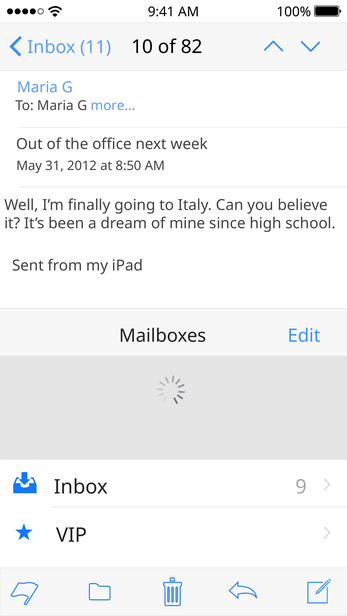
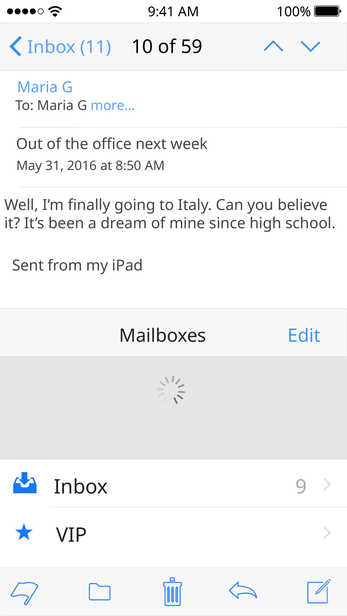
82: 82 -> 59
2012: 2012 -> 2016
